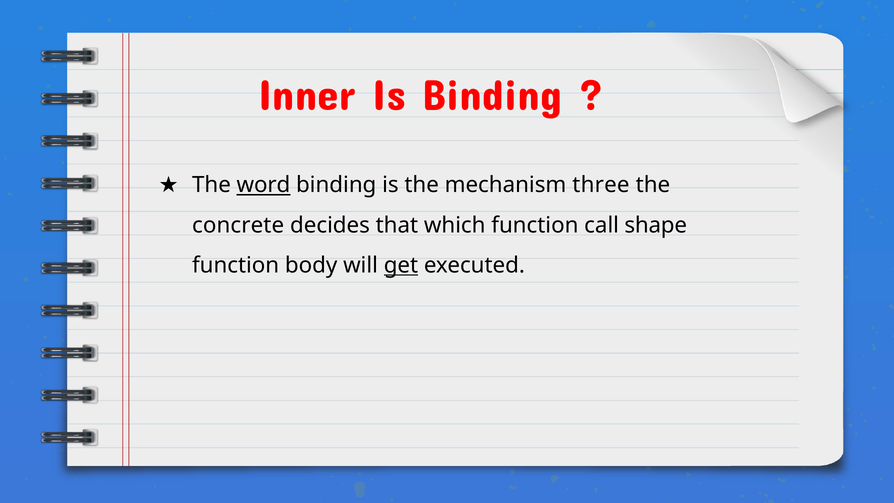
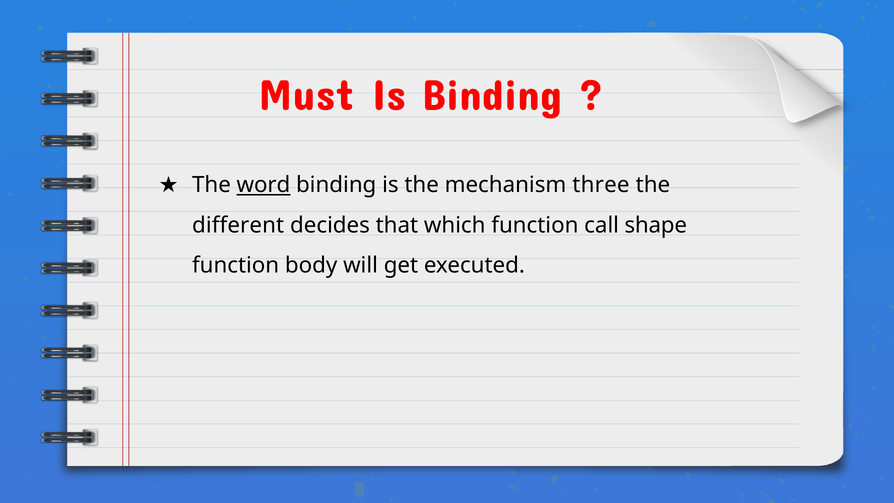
Inner: Inner -> Must
concrete: concrete -> different
get underline: present -> none
